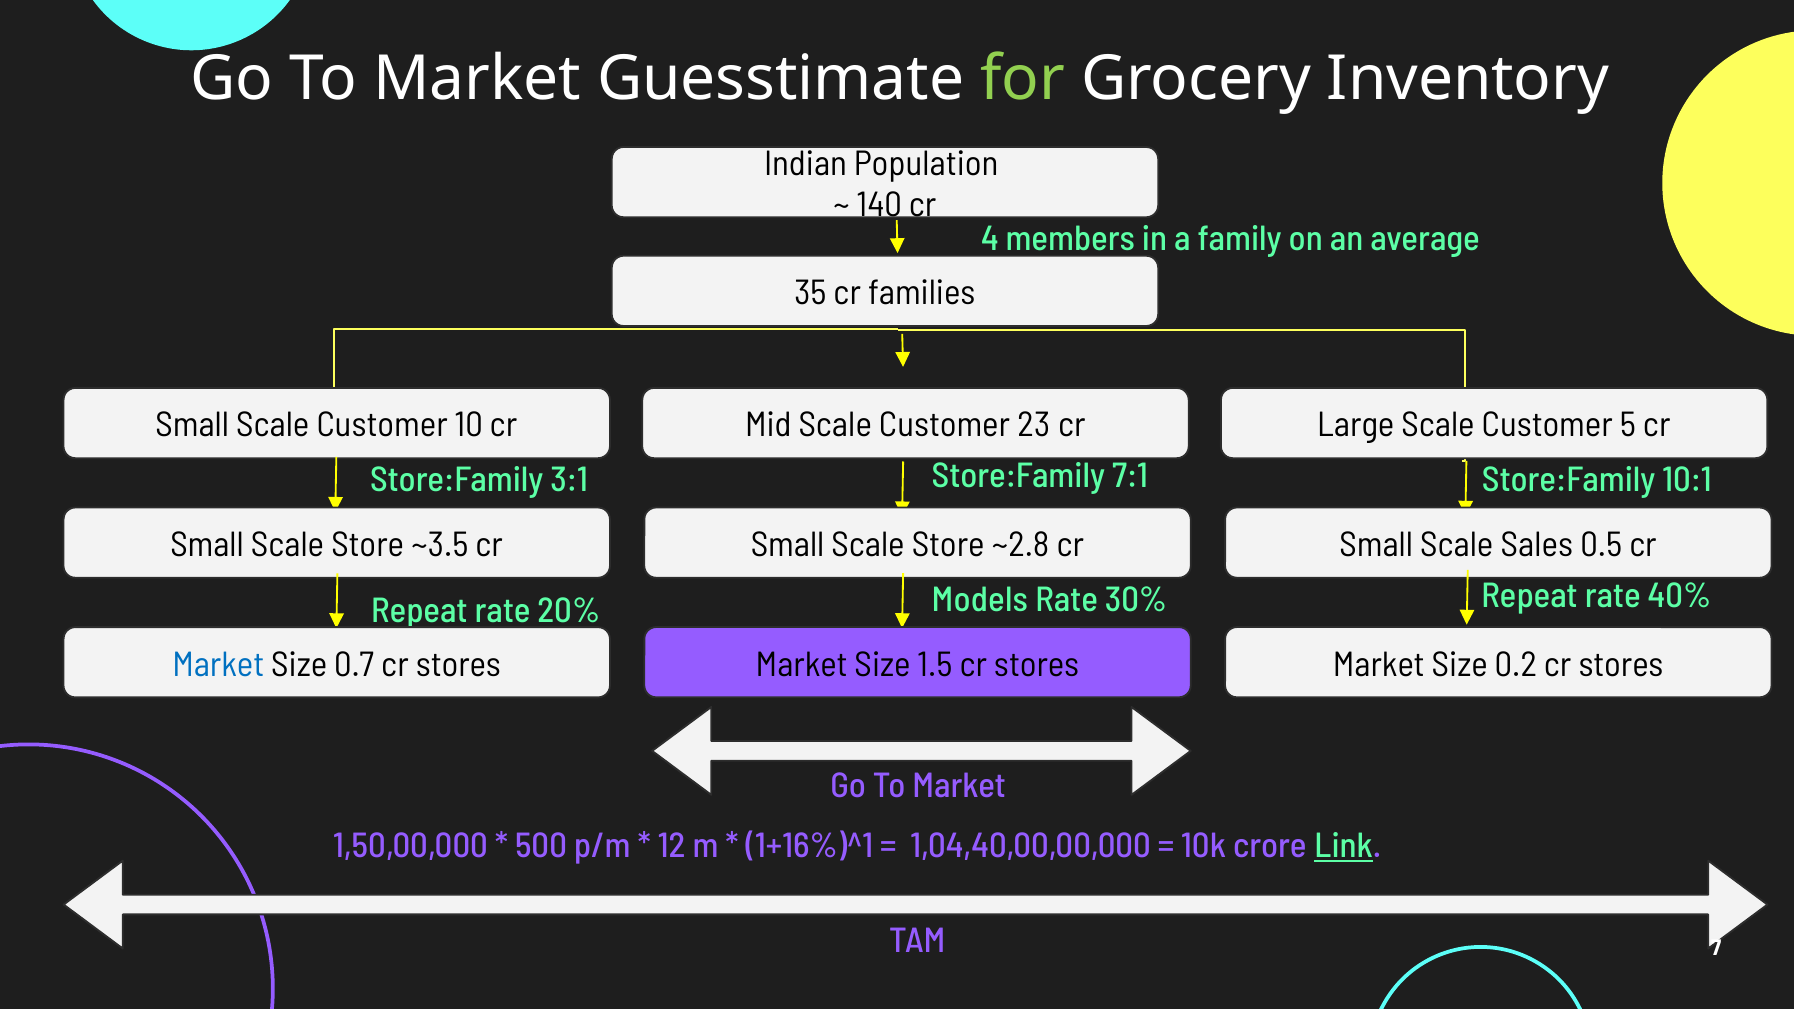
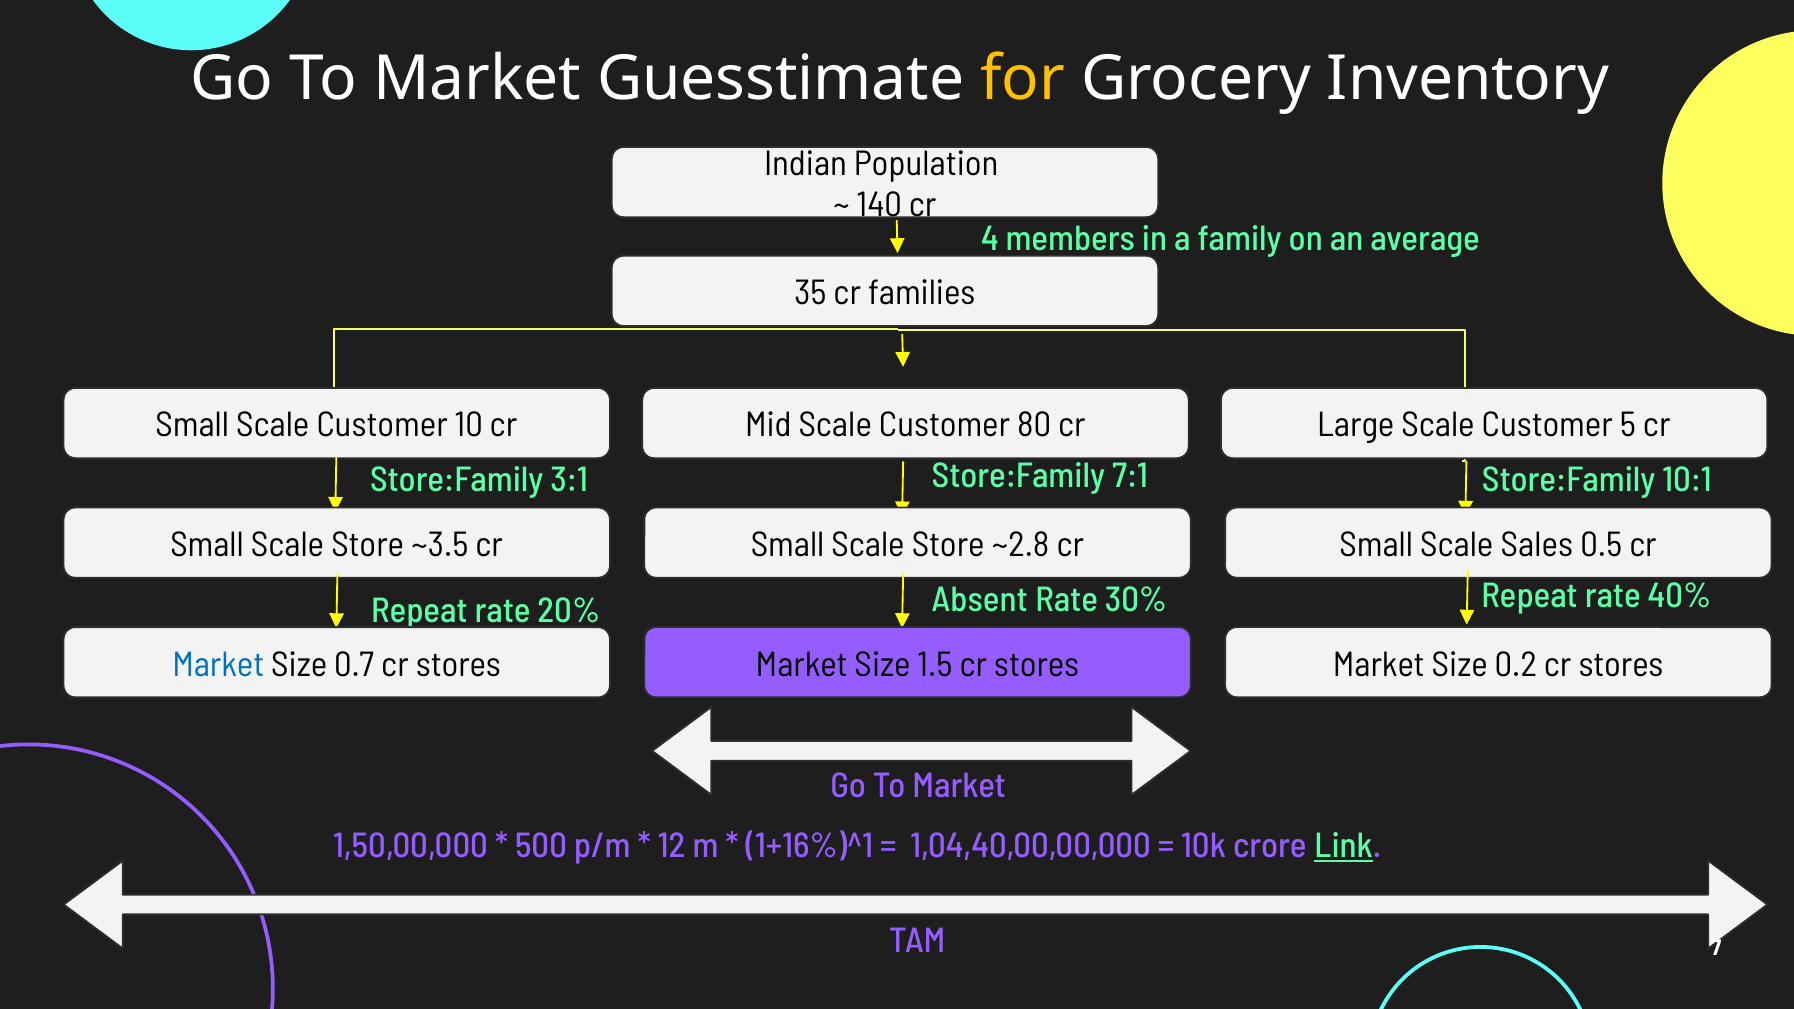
for colour: light green -> yellow
23: 23 -> 80
Models: Models -> Absent
